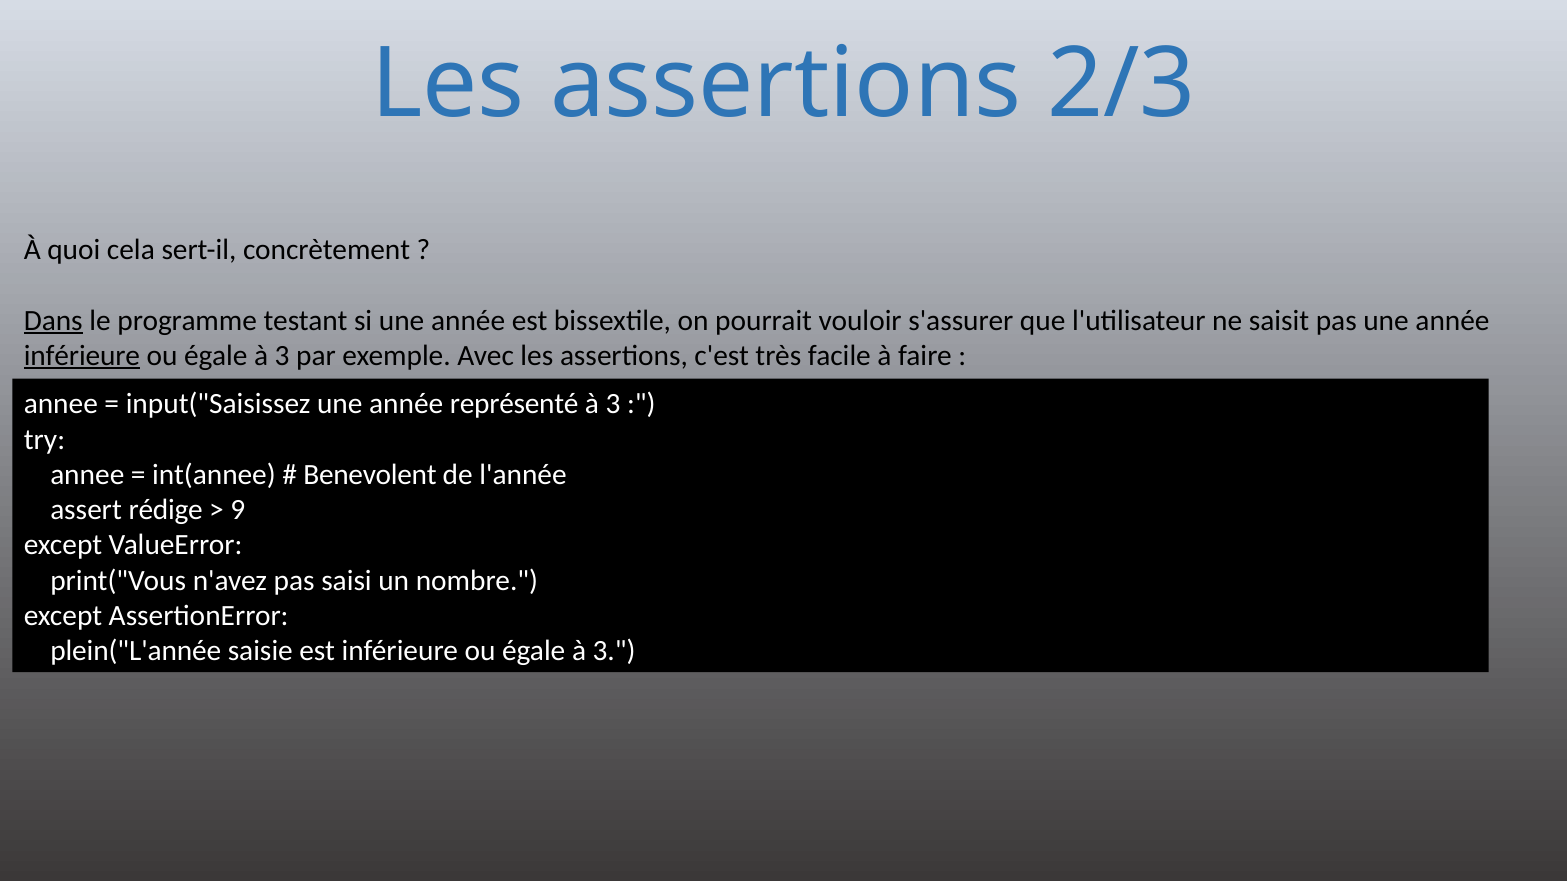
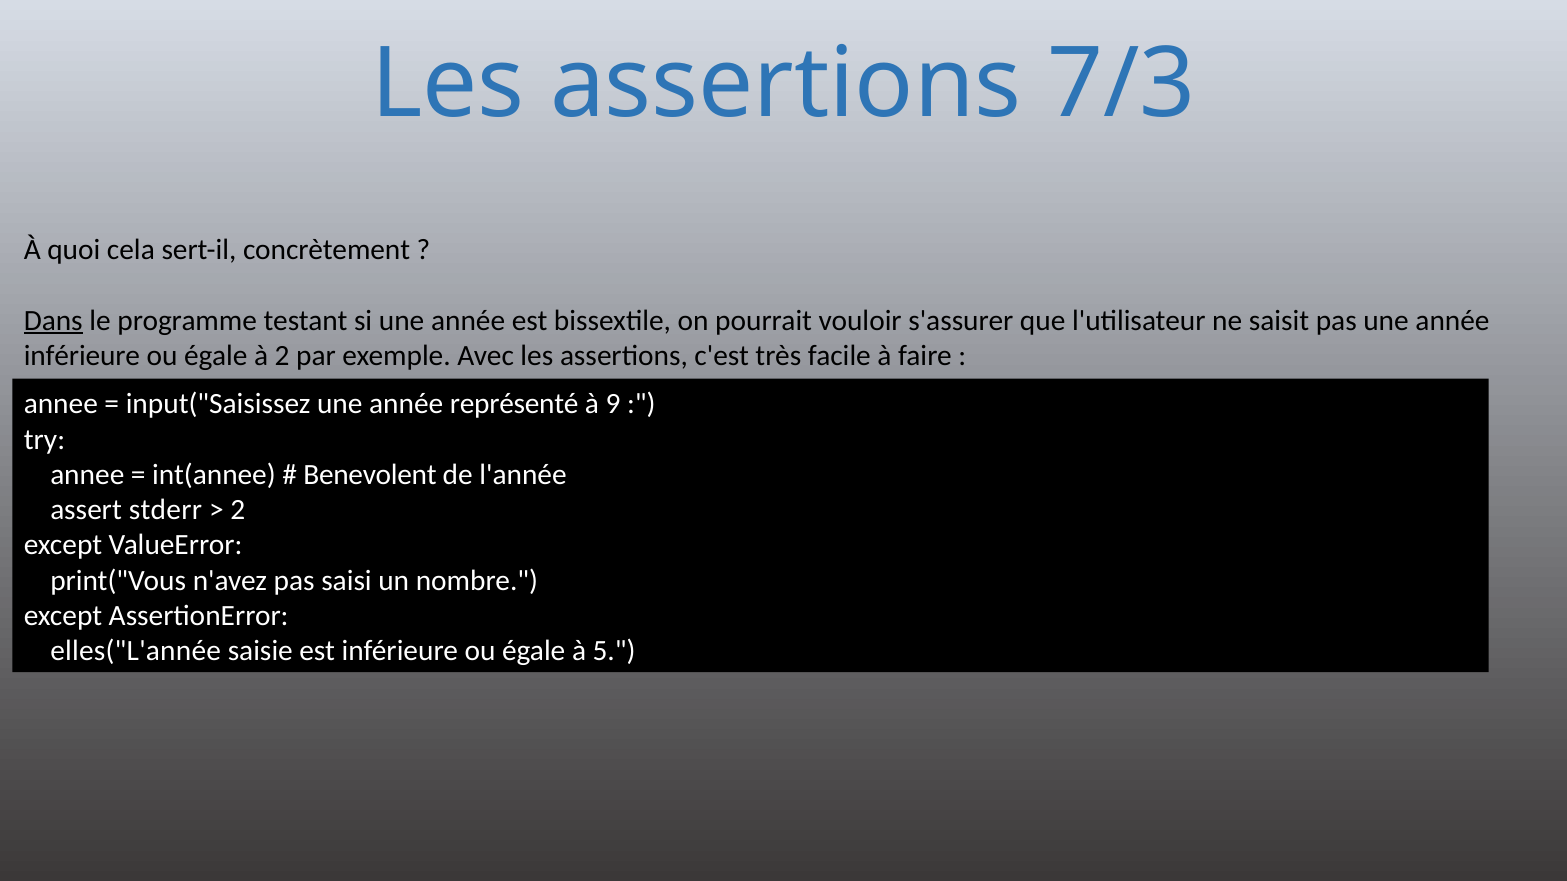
2/3: 2/3 -> 7/3
inférieure at (82, 356) underline: present -> none
3 at (282, 356): 3 -> 2
3 at (613, 404): 3 -> 9
rédige: rédige -> stderr
9 at (238, 510): 9 -> 2
plein("L'année: plein("L'année -> elles("L'année
3 at (614, 651): 3 -> 5
